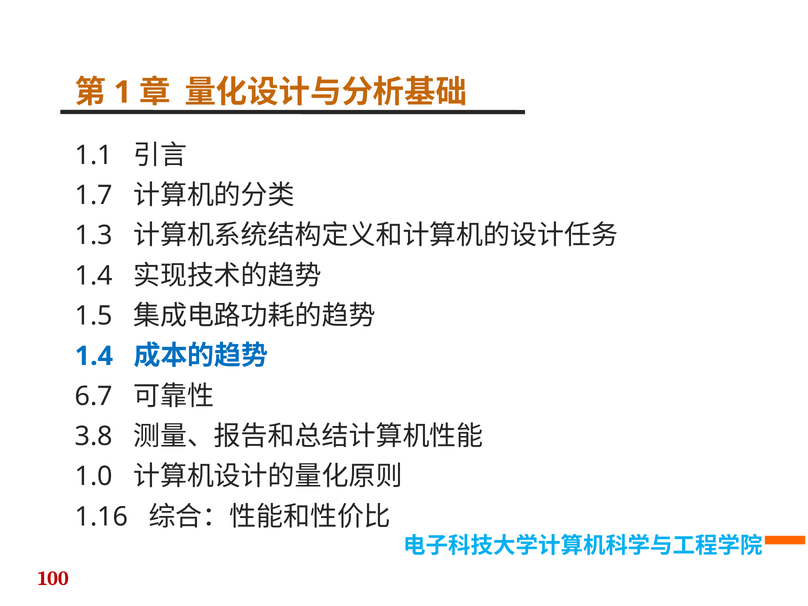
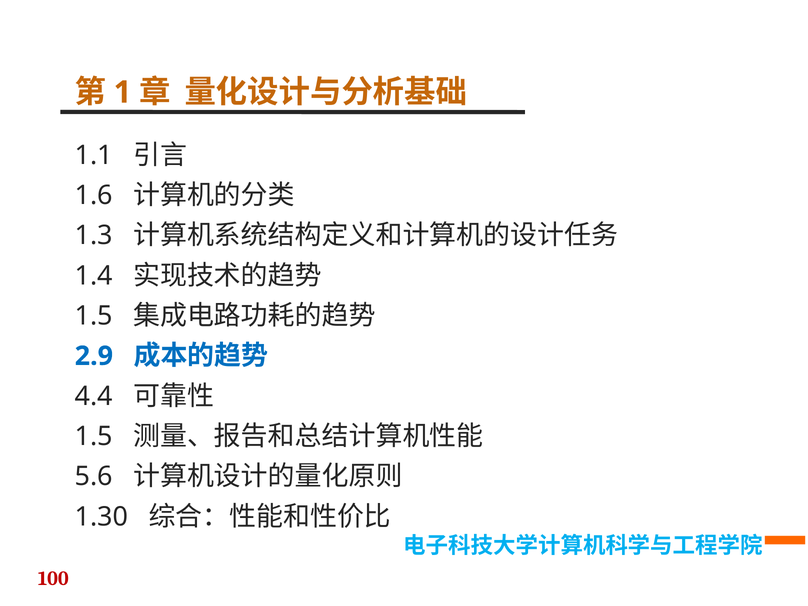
1.7: 1.7 -> 1.6
1.4 at (94, 356): 1.4 -> 2.9
6.7: 6.7 -> 4.4
3.8 at (94, 436): 3.8 -> 1.5
1.0: 1.0 -> 5.6
1.16: 1.16 -> 1.30
